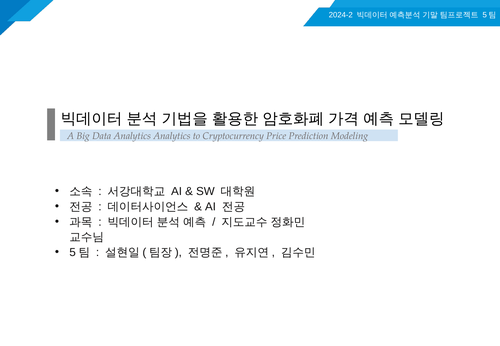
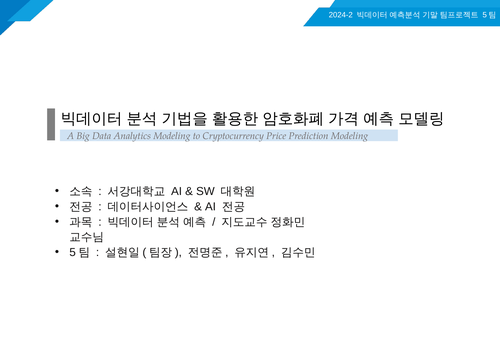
Analytics Analytics: Analytics -> Modeling
